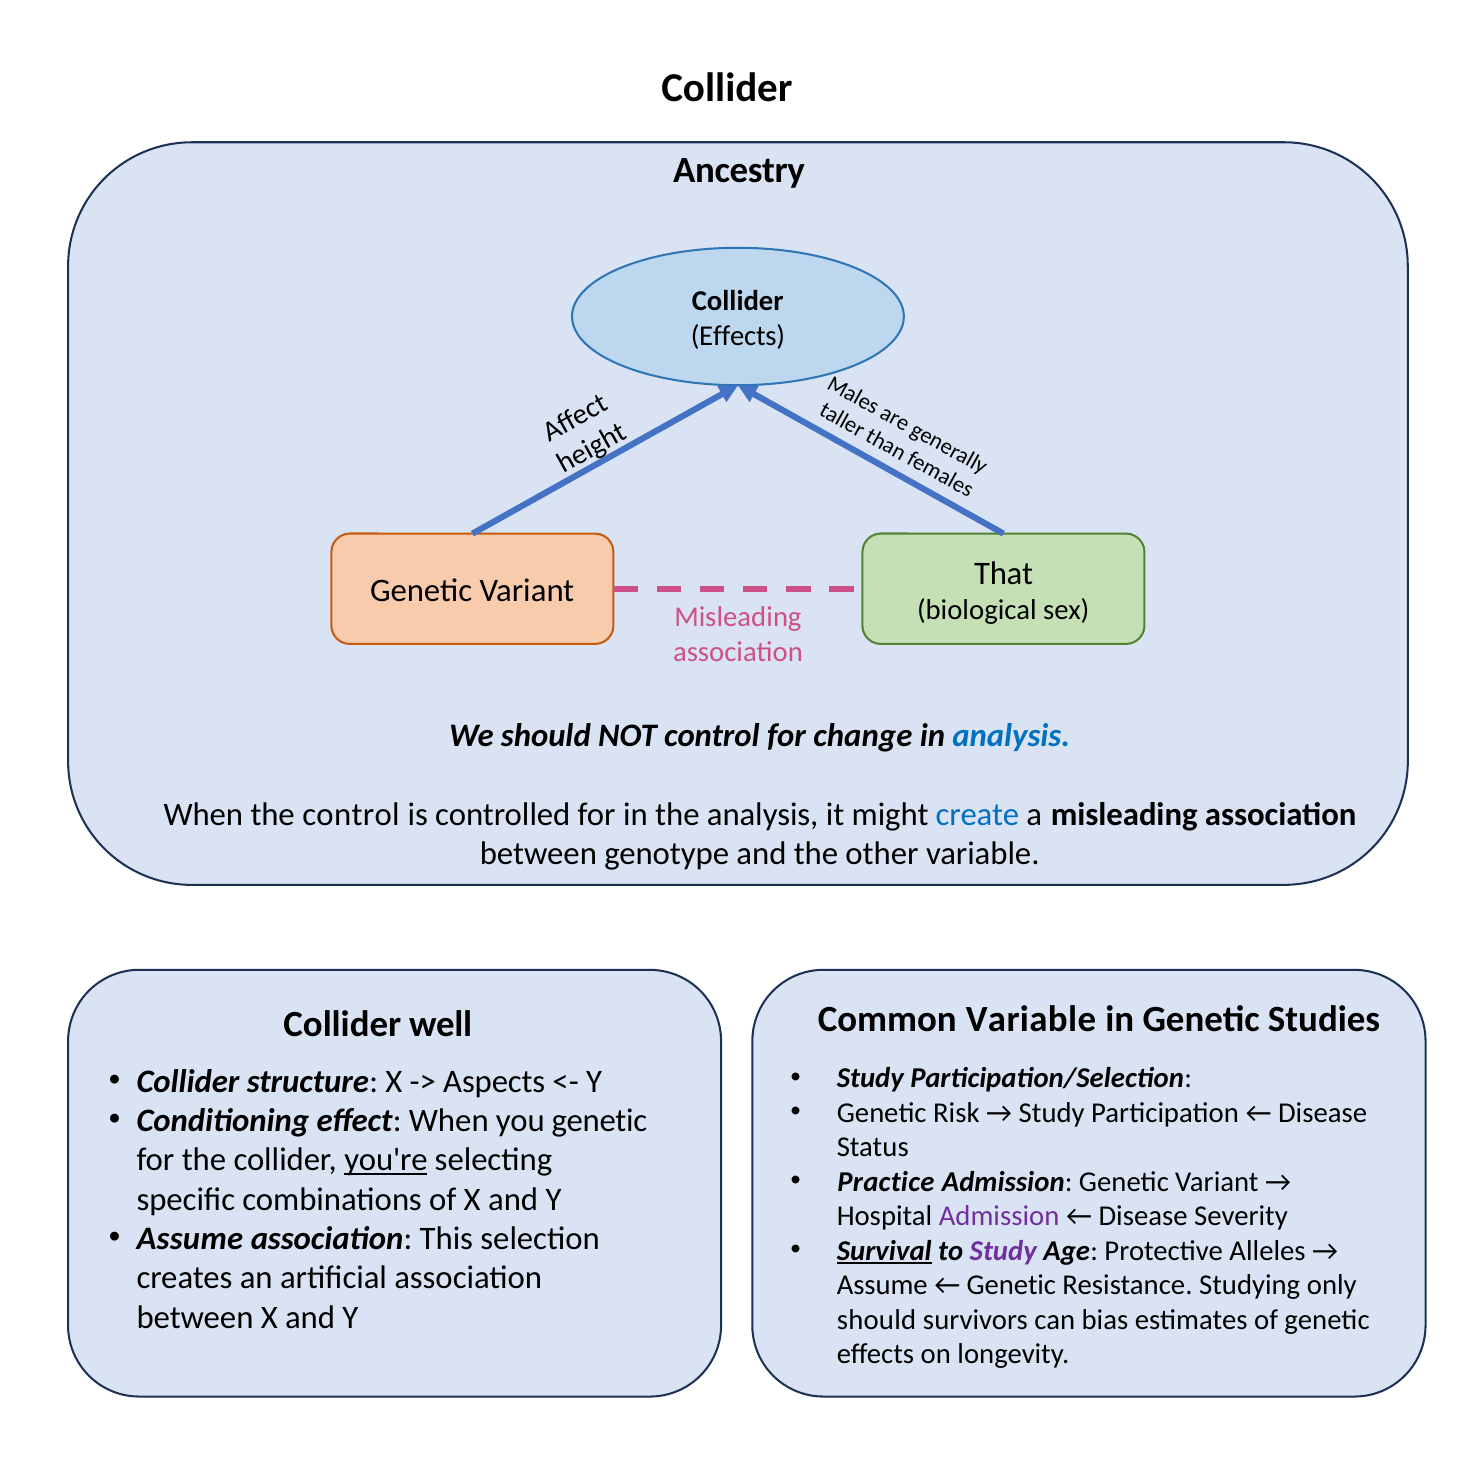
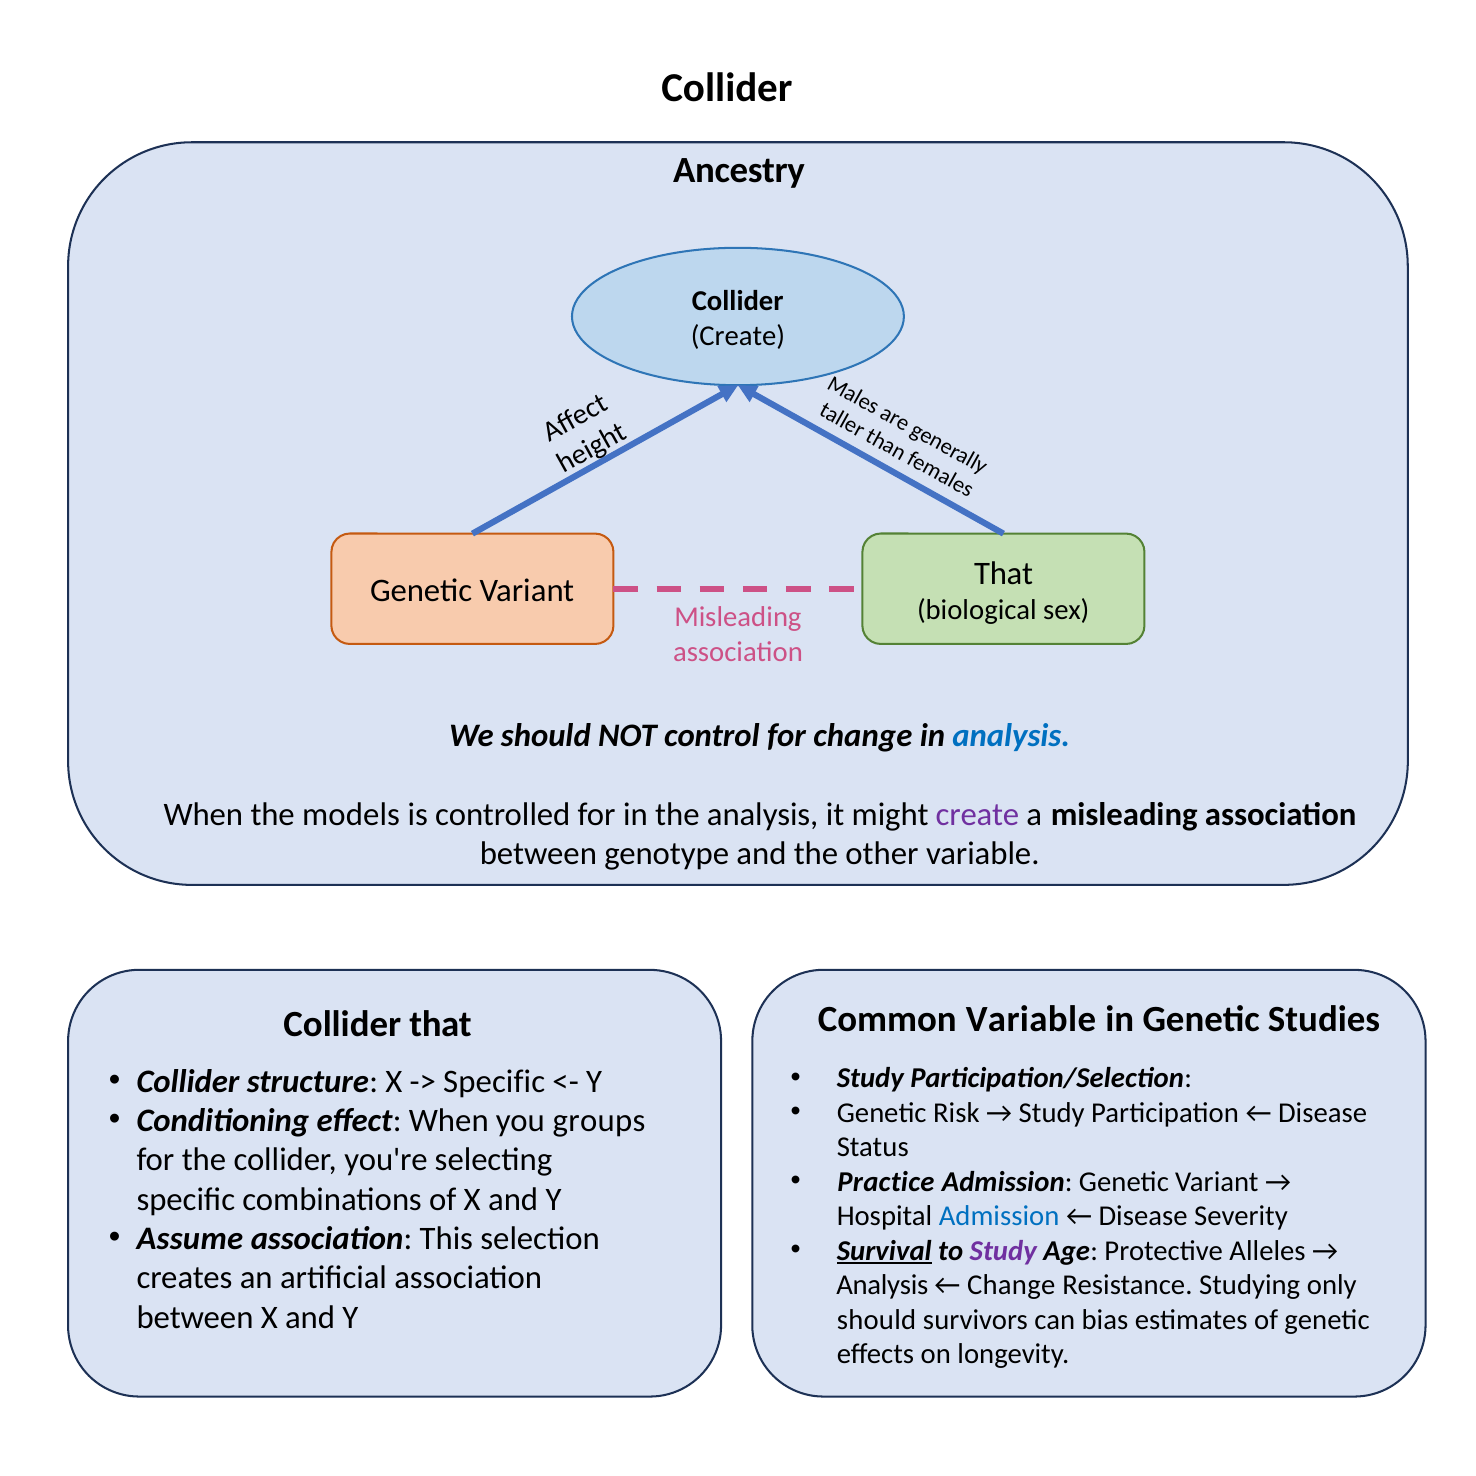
Effects at (738, 336): Effects -> Create
the control: control -> models
create at (977, 815) colour: blue -> purple
Collider well: well -> that
Aspects at (494, 1081): Aspects -> Specific
you genetic: genetic -> groups
you're underline: present -> none
Admission at (999, 1216) colour: purple -> blue
Assume at (882, 1285): Assume -> Analysis
Genetic at (1011, 1285): Genetic -> Change
